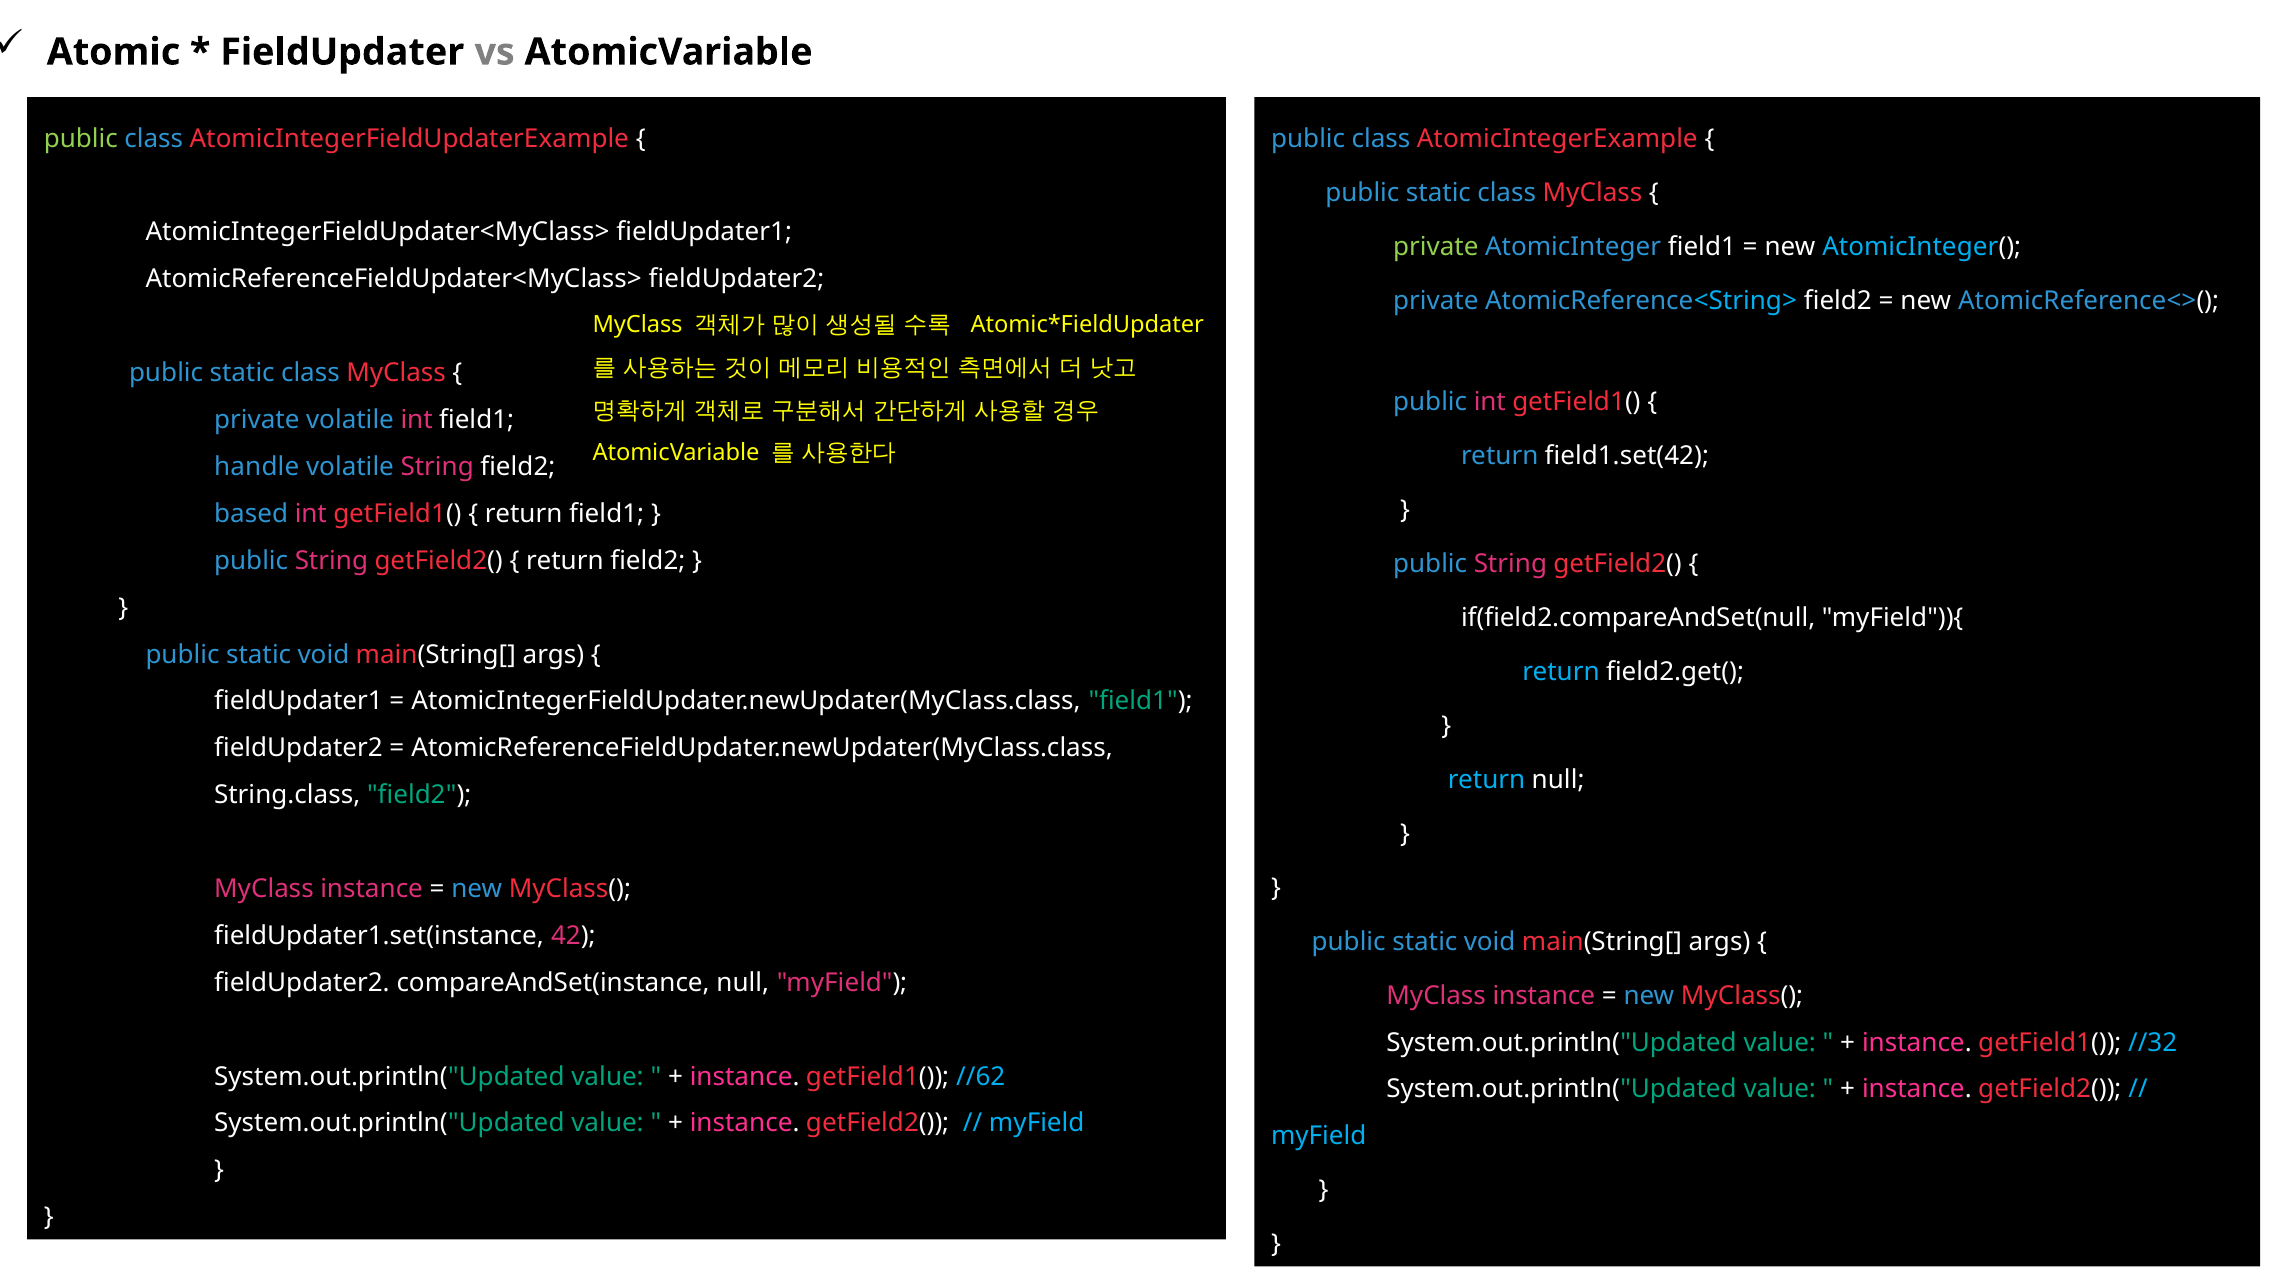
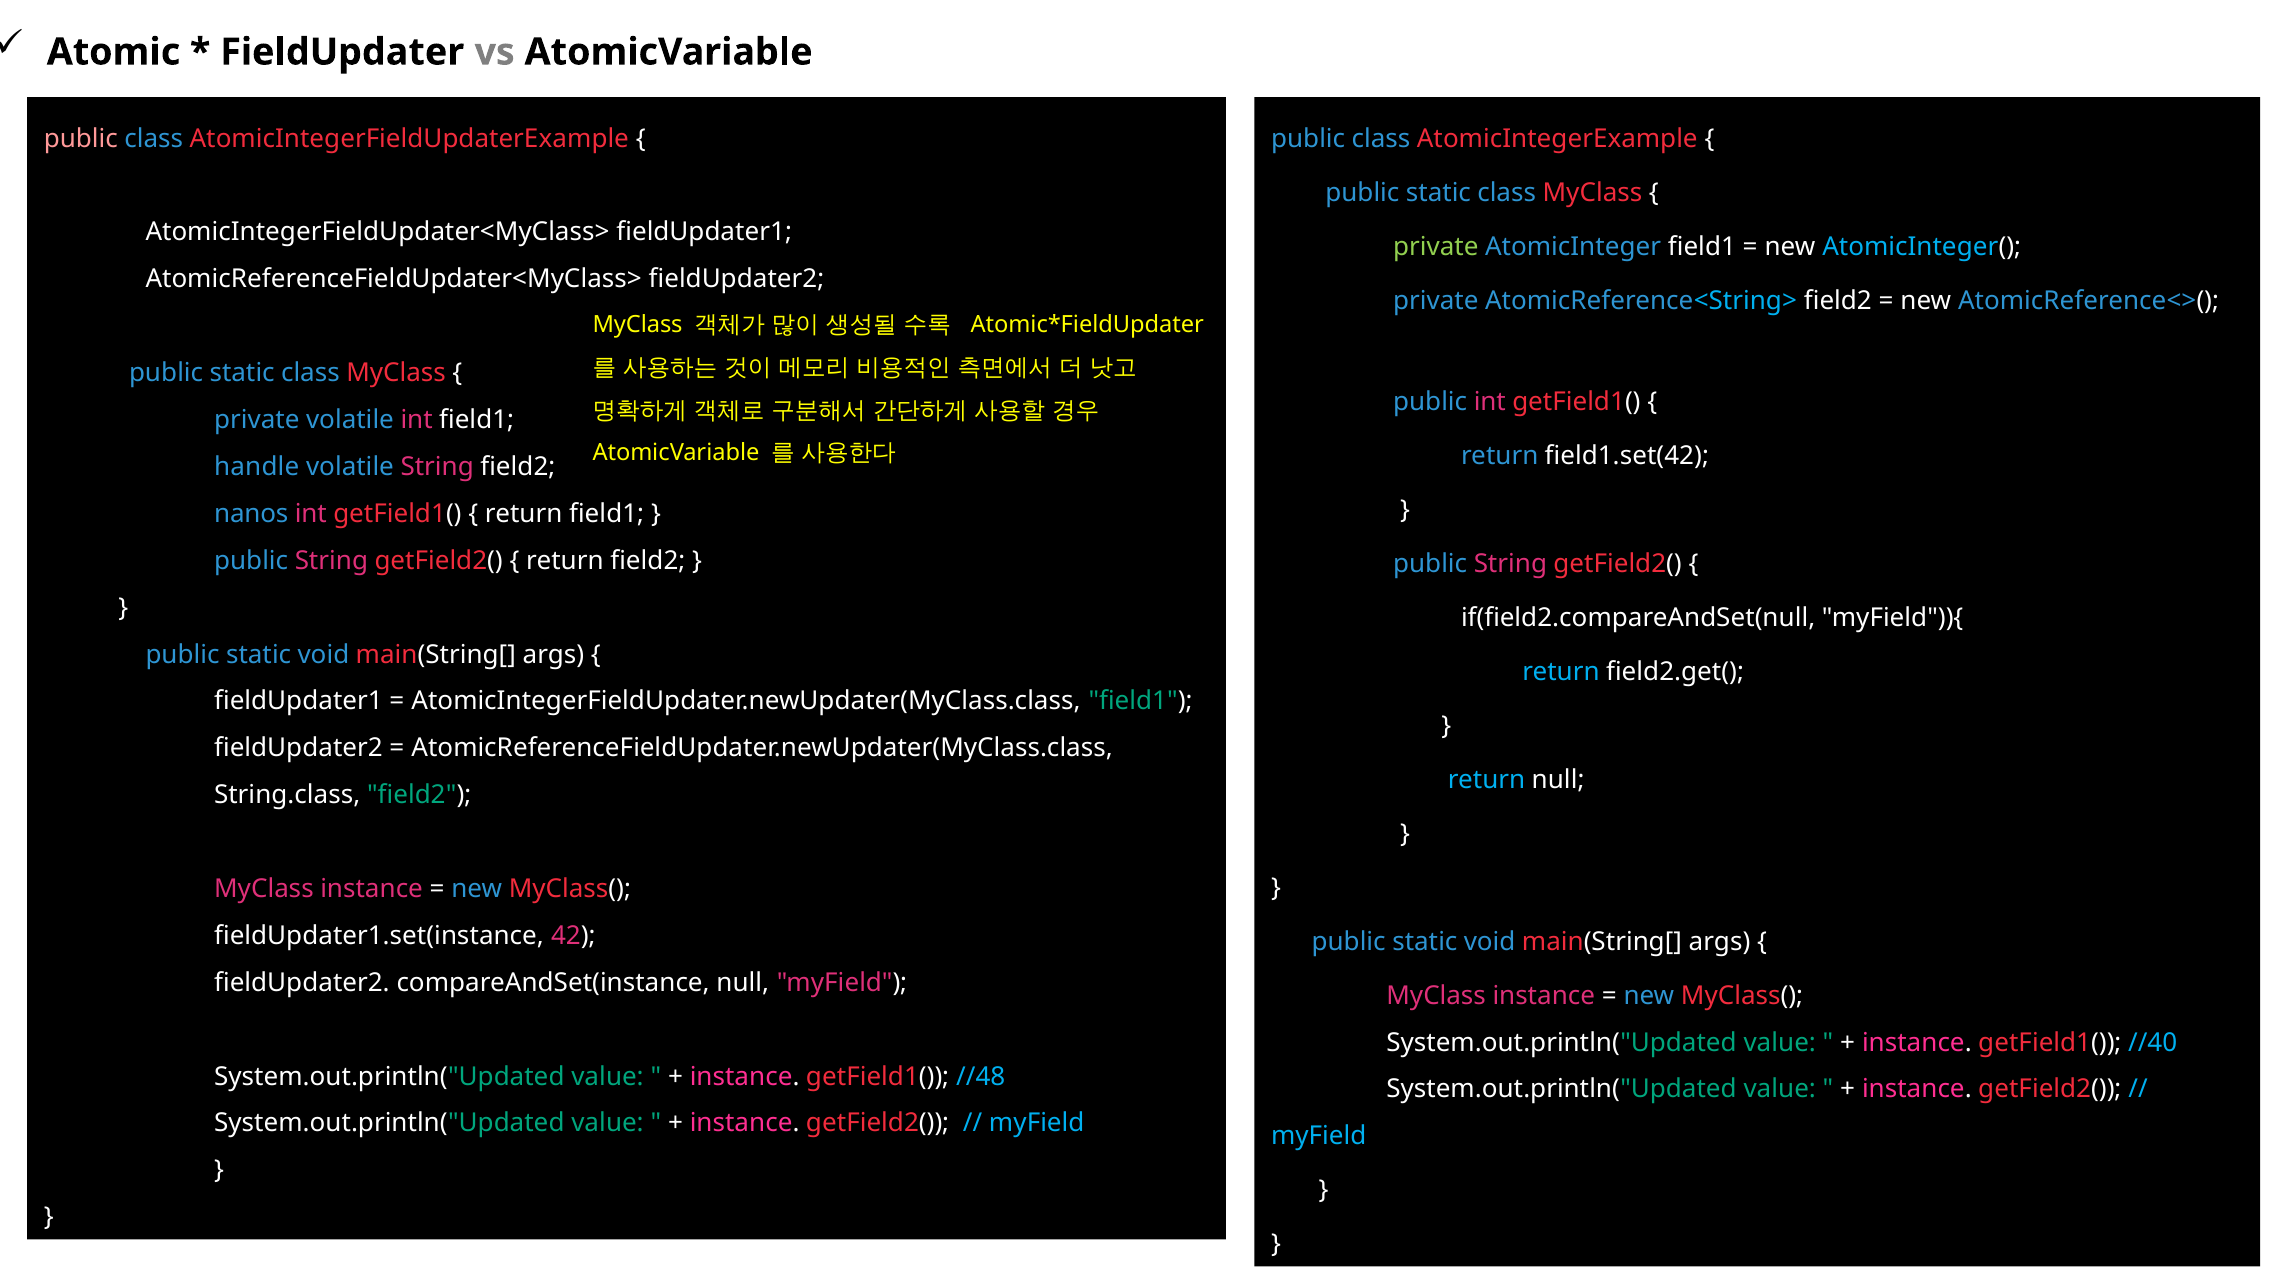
public at (81, 139) colour: light green -> pink
based: based -> nanos
//32: //32 -> //40
//62: //62 -> //48
